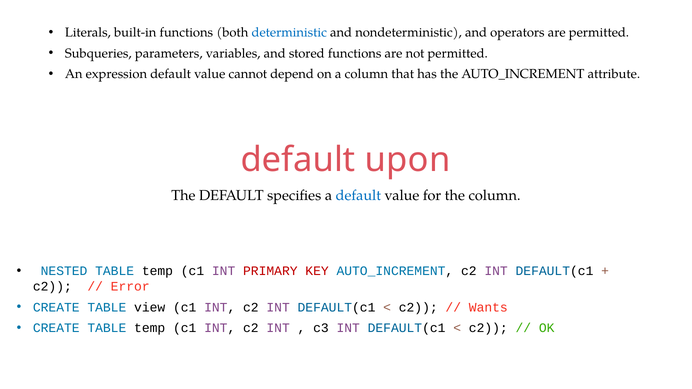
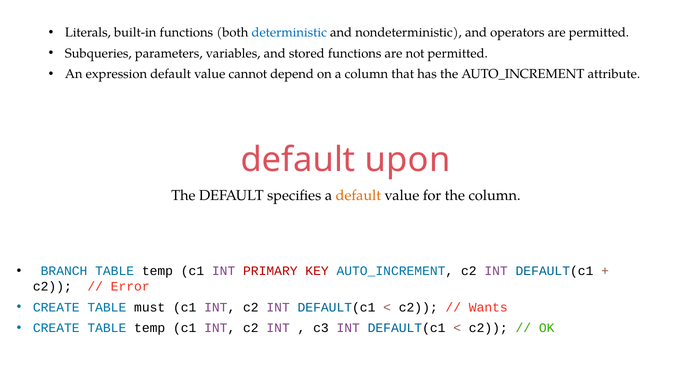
default at (358, 195) colour: blue -> orange
NESTED: NESTED -> BRANCH
view: view -> must
